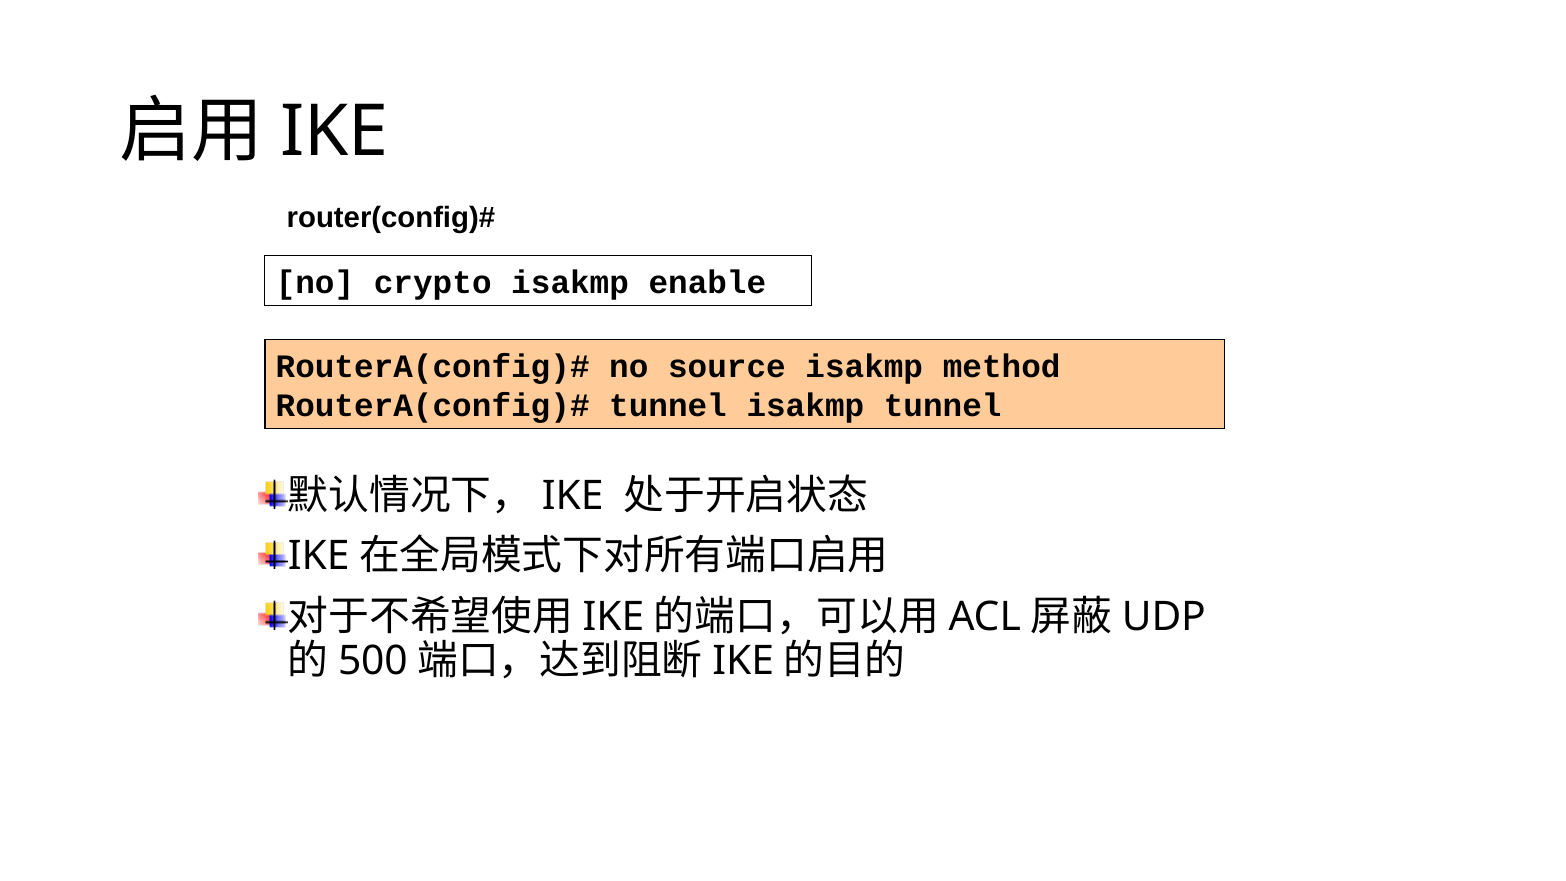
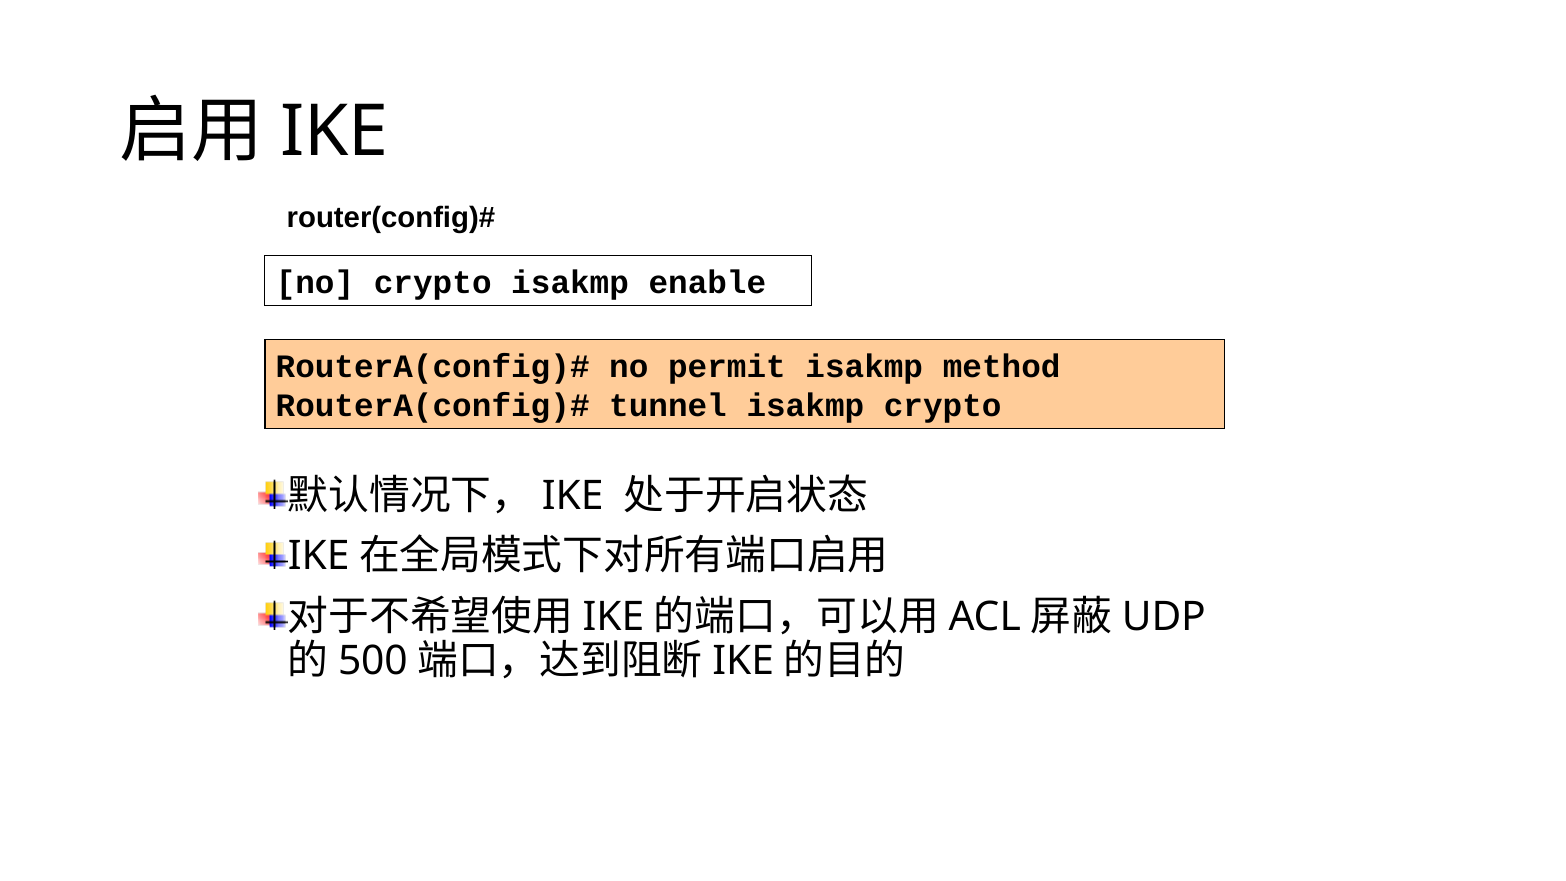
source: source -> permit
isakmp tunnel: tunnel -> crypto
